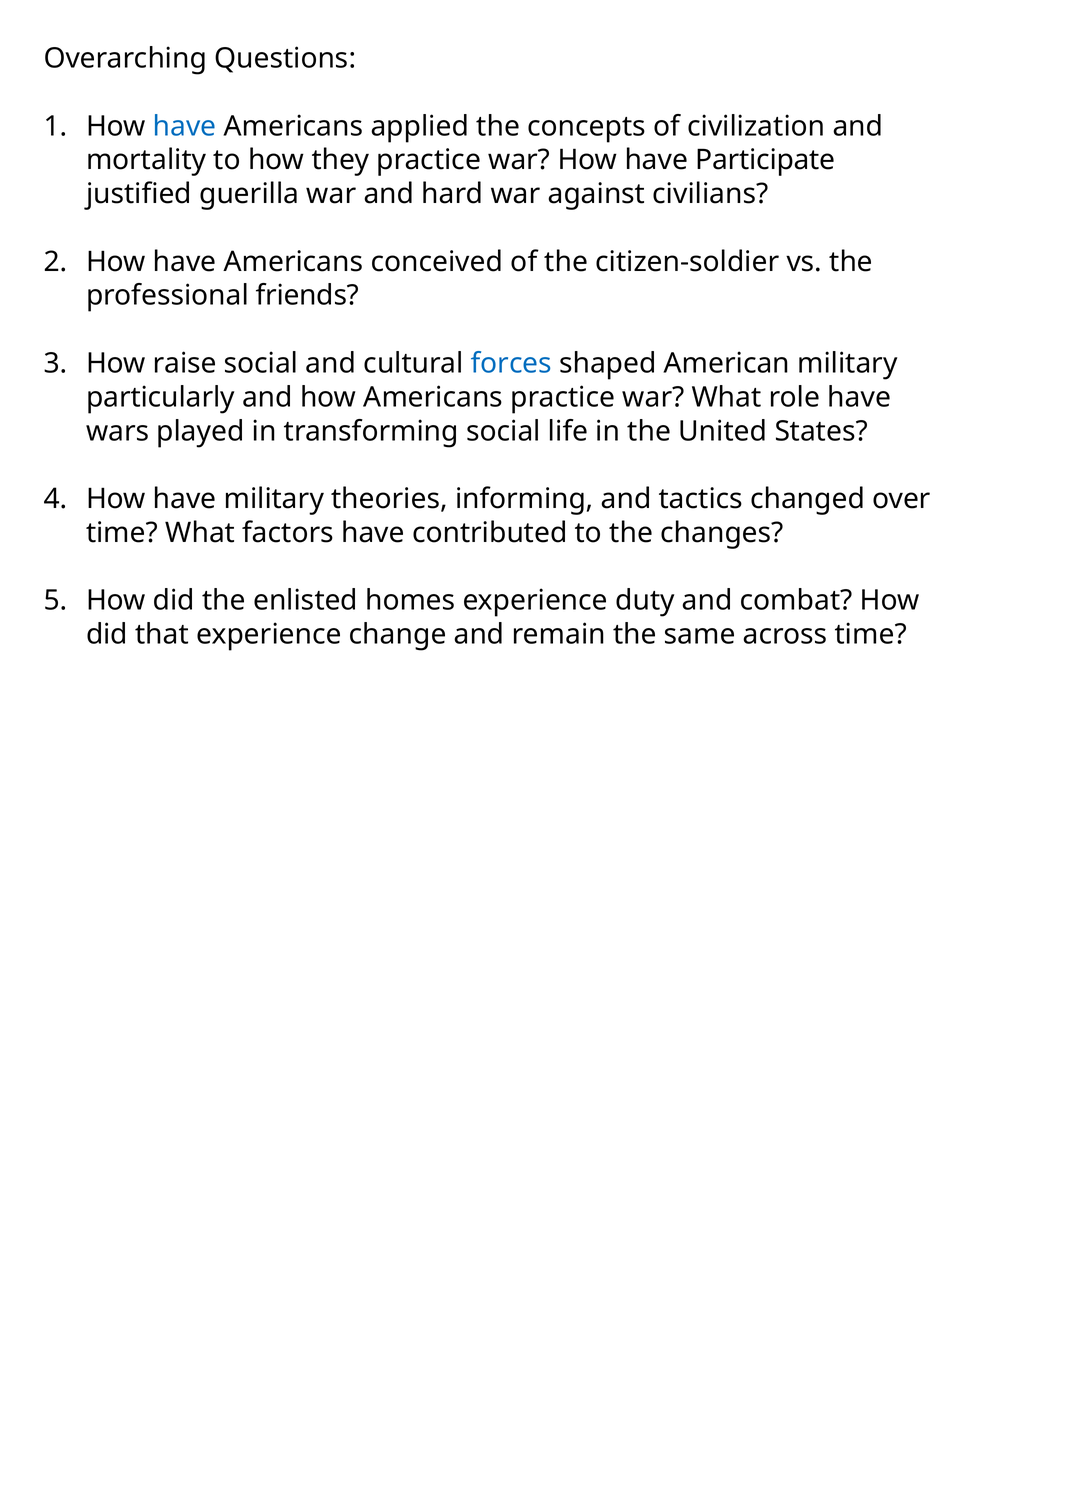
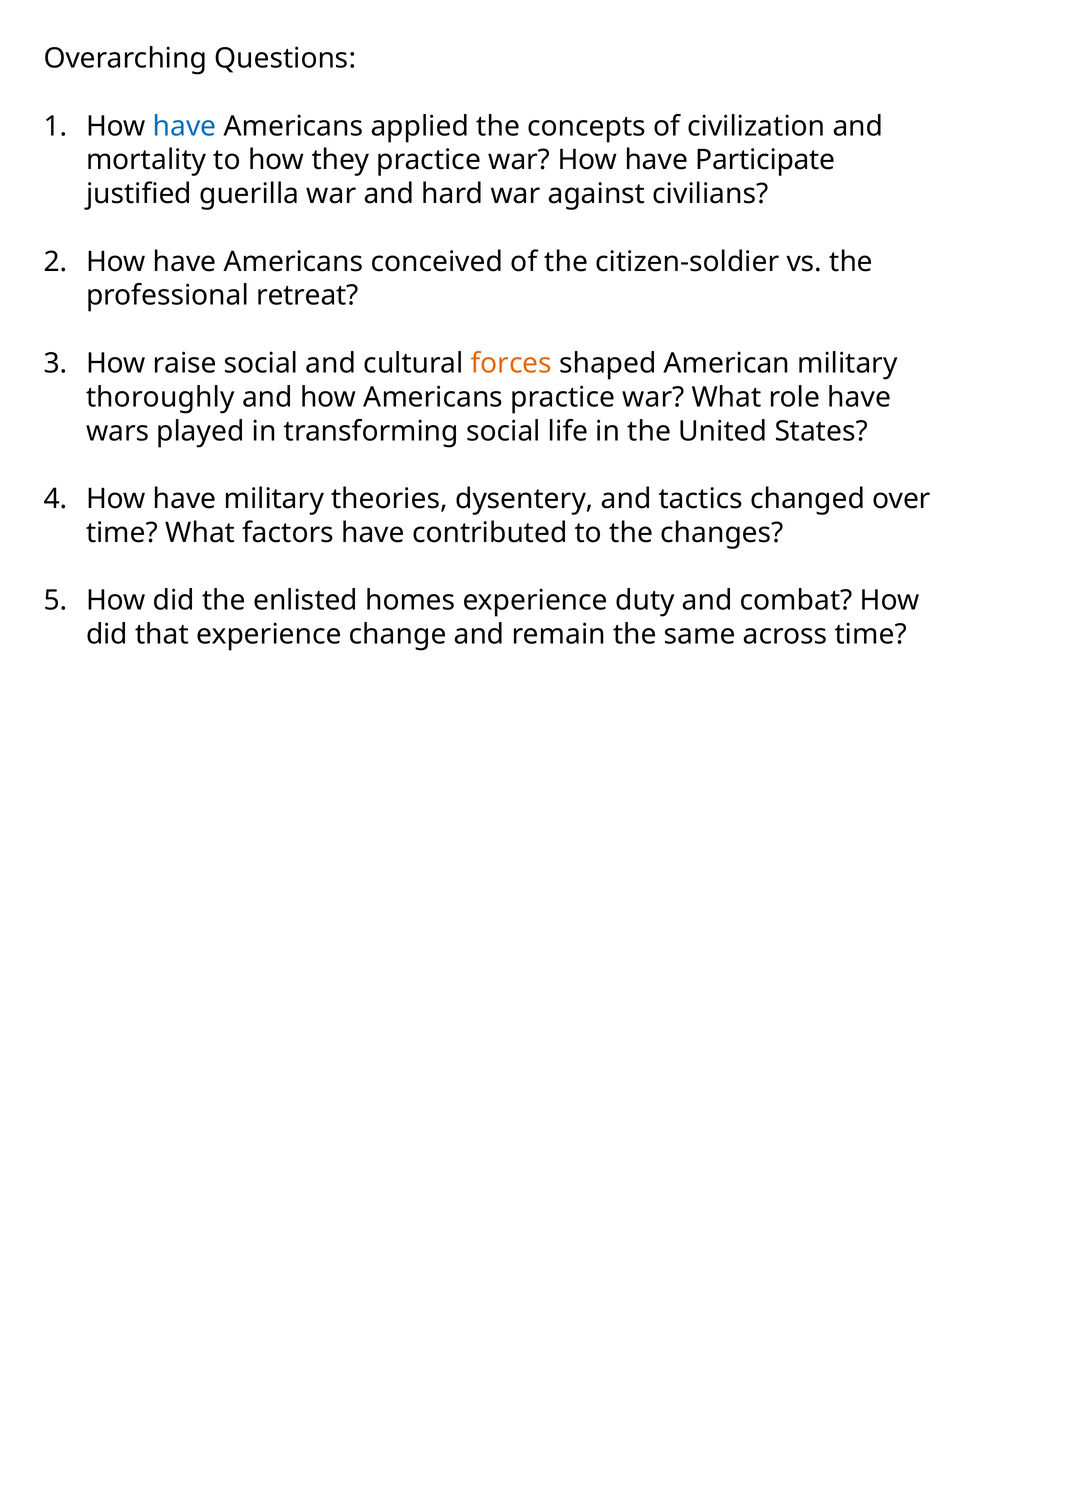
friends: friends -> retreat
forces colour: blue -> orange
particularly: particularly -> thoroughly
informing: informing -> dysentery
